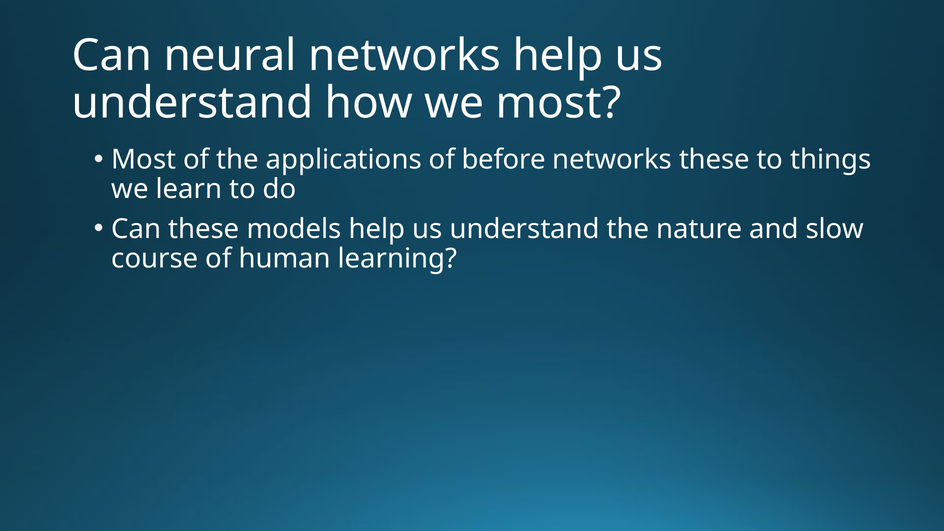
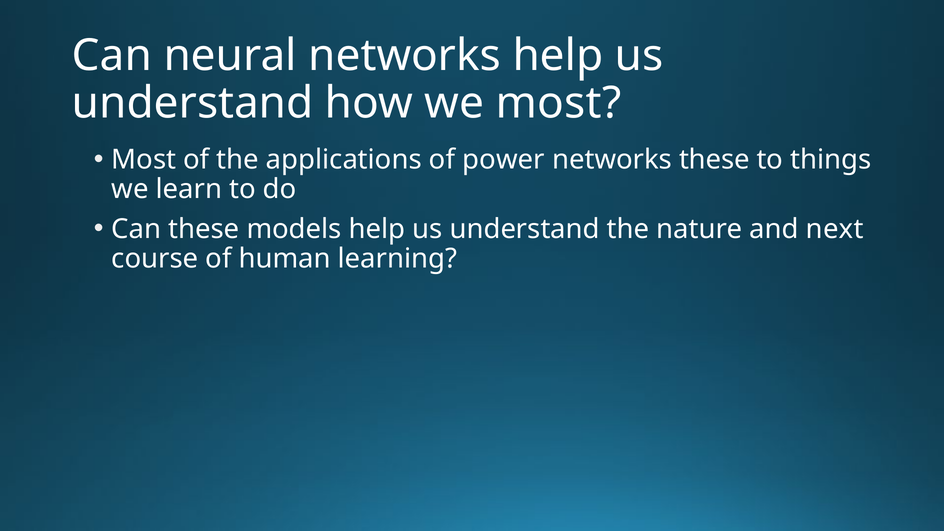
before: before -> power
slow: slow -> next
